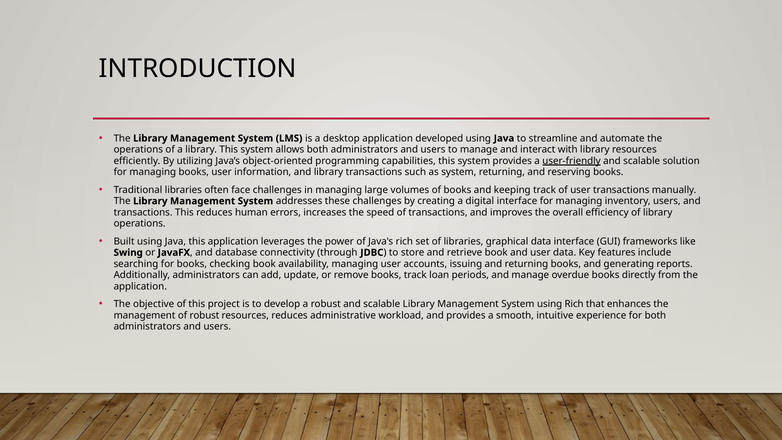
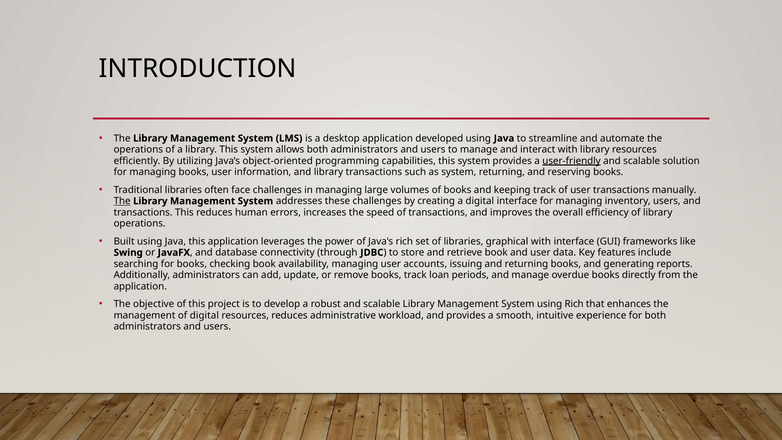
The at (122, 201) underline: none -> present
graphical data: data -> with
of robust: robust -> digital
